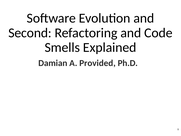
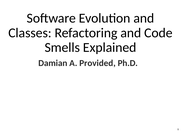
Second: Second -> Classes
